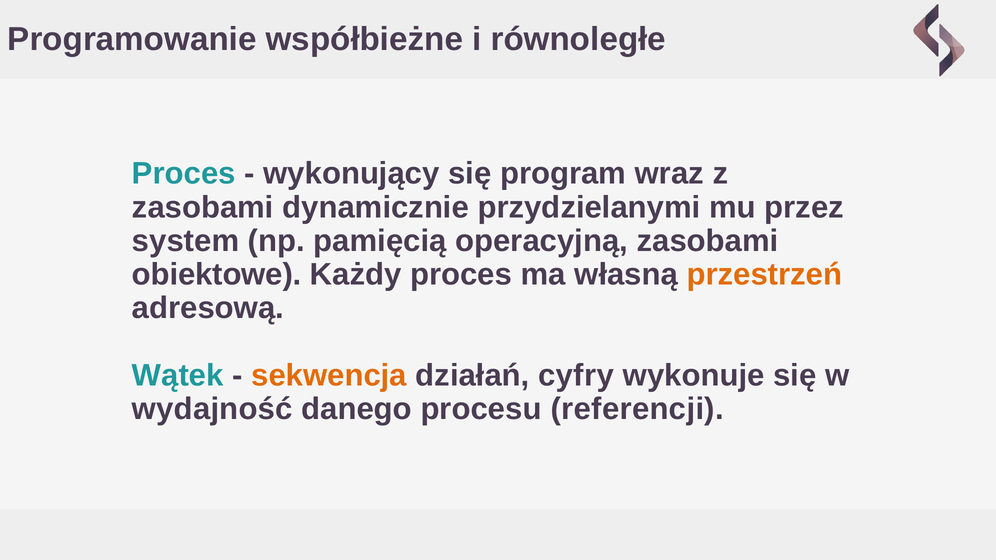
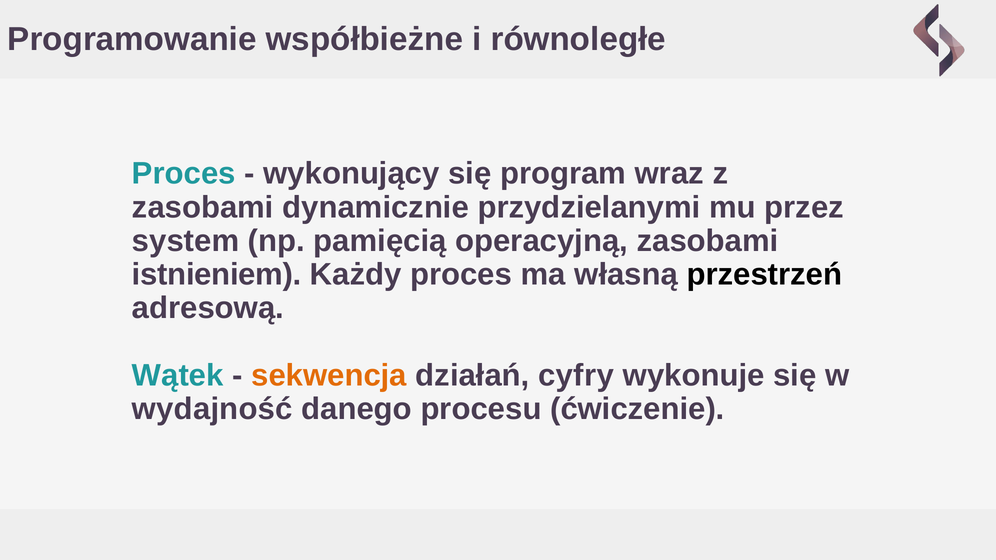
obiektowe: obiektowe -> istnieniem
przestrzeń colour: orange -> black
referencji: referencji -> ćwiczenie
